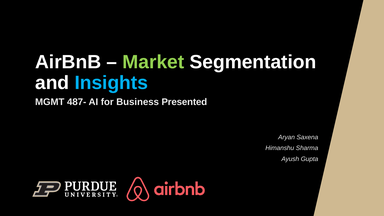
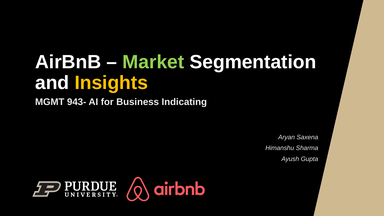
Insights colour: light blue -> yellow
487-: 487- -> 943-
Presented: Presented -> Indicating
